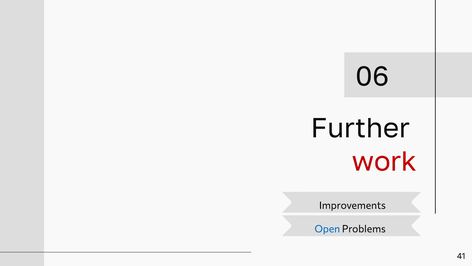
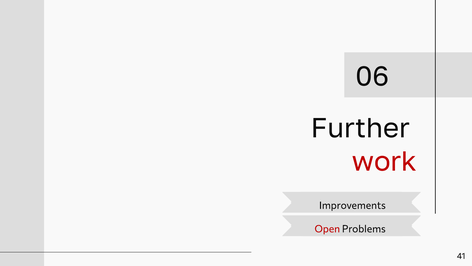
Open colour: blue -> red
